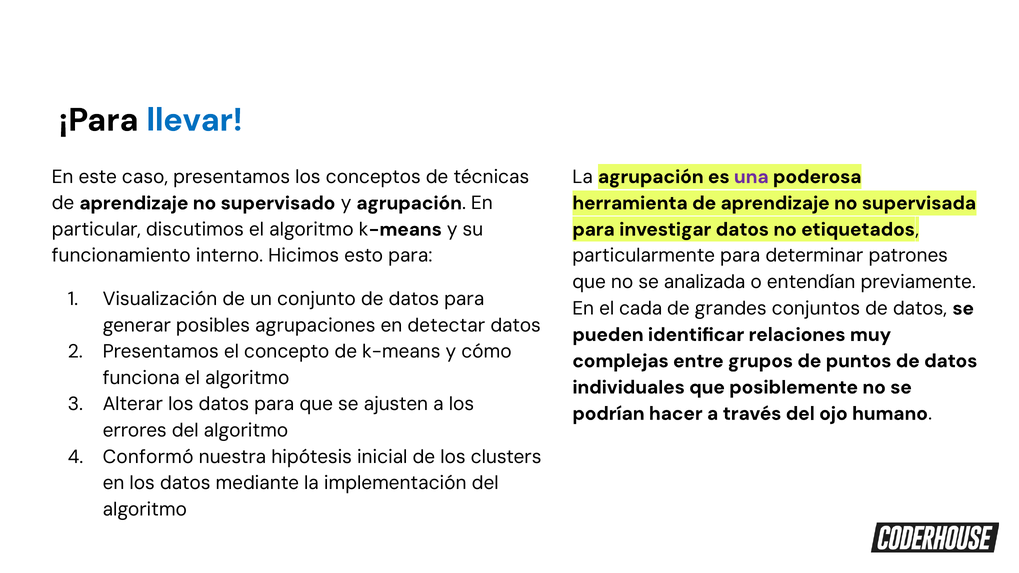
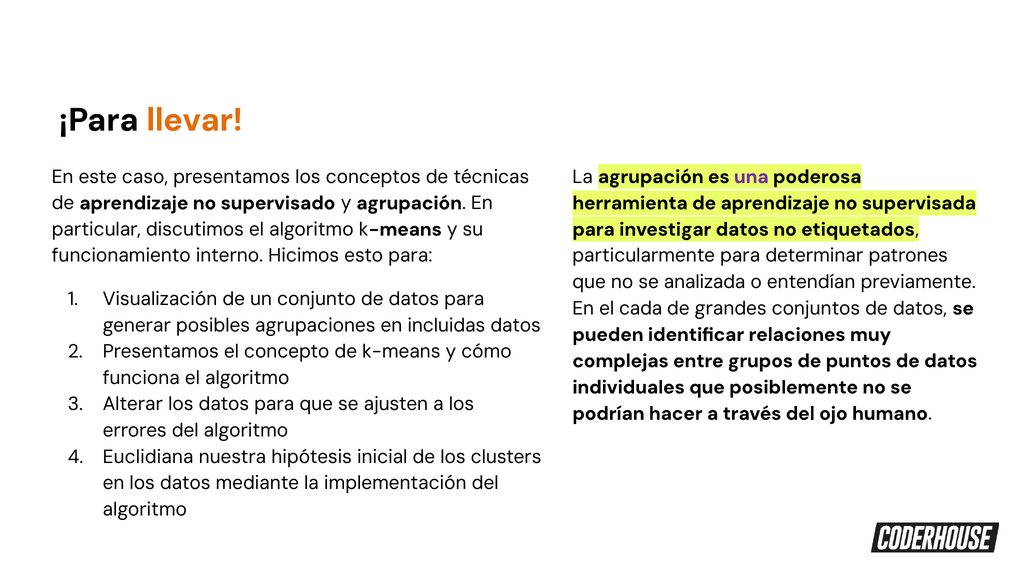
llevar colour: blue -> orange
detectar: detectar -> incluidas
Conformó: Conformó -> Euclidiana
